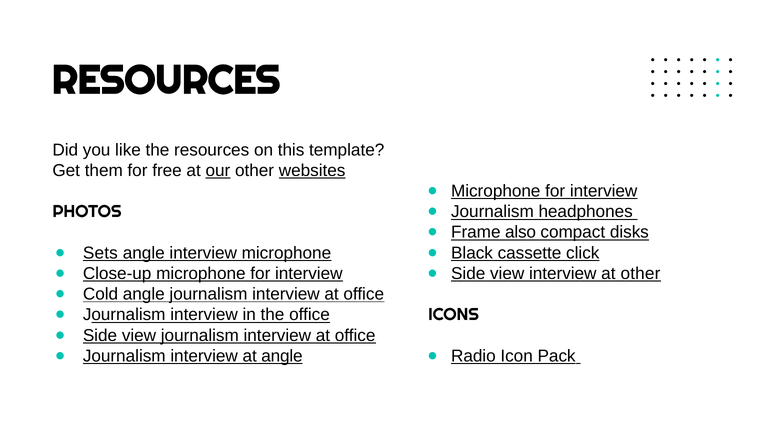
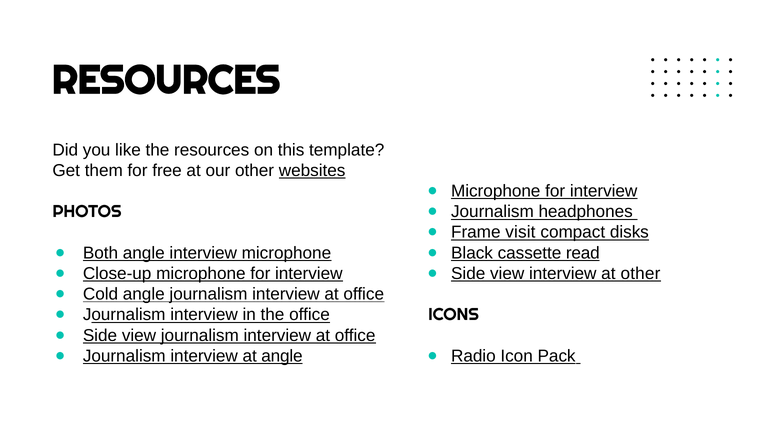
our underline: present -> none
also: also -> visit
Sets: Sets -> Both
click: click -> read
